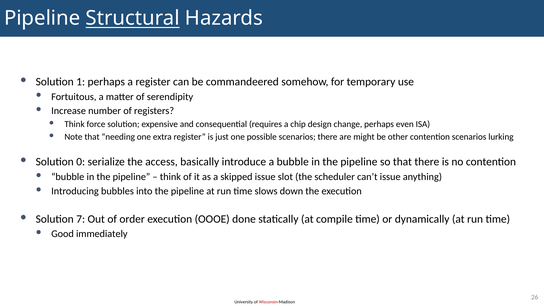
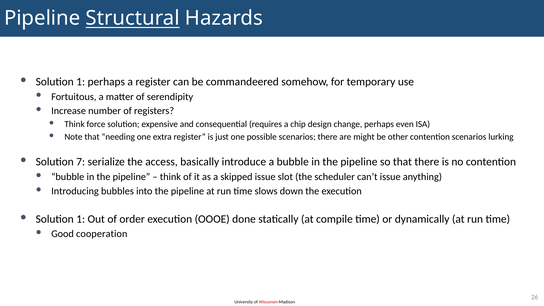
0: 0 -> 7
7 at (81, 219): 7 -> 1
immediately: immediately -> cooperation
